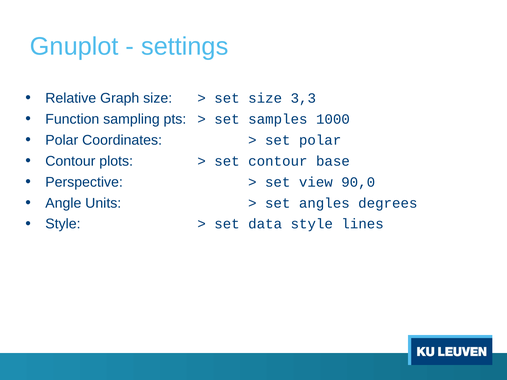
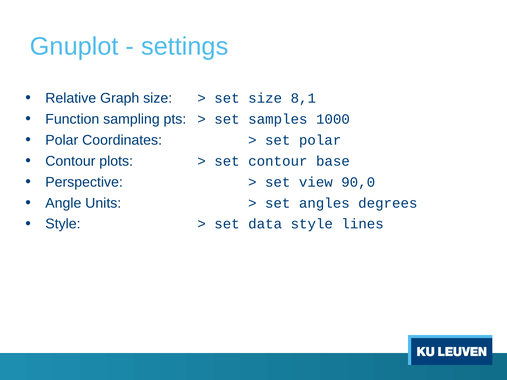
3,3: 3,3 -> 8,1
